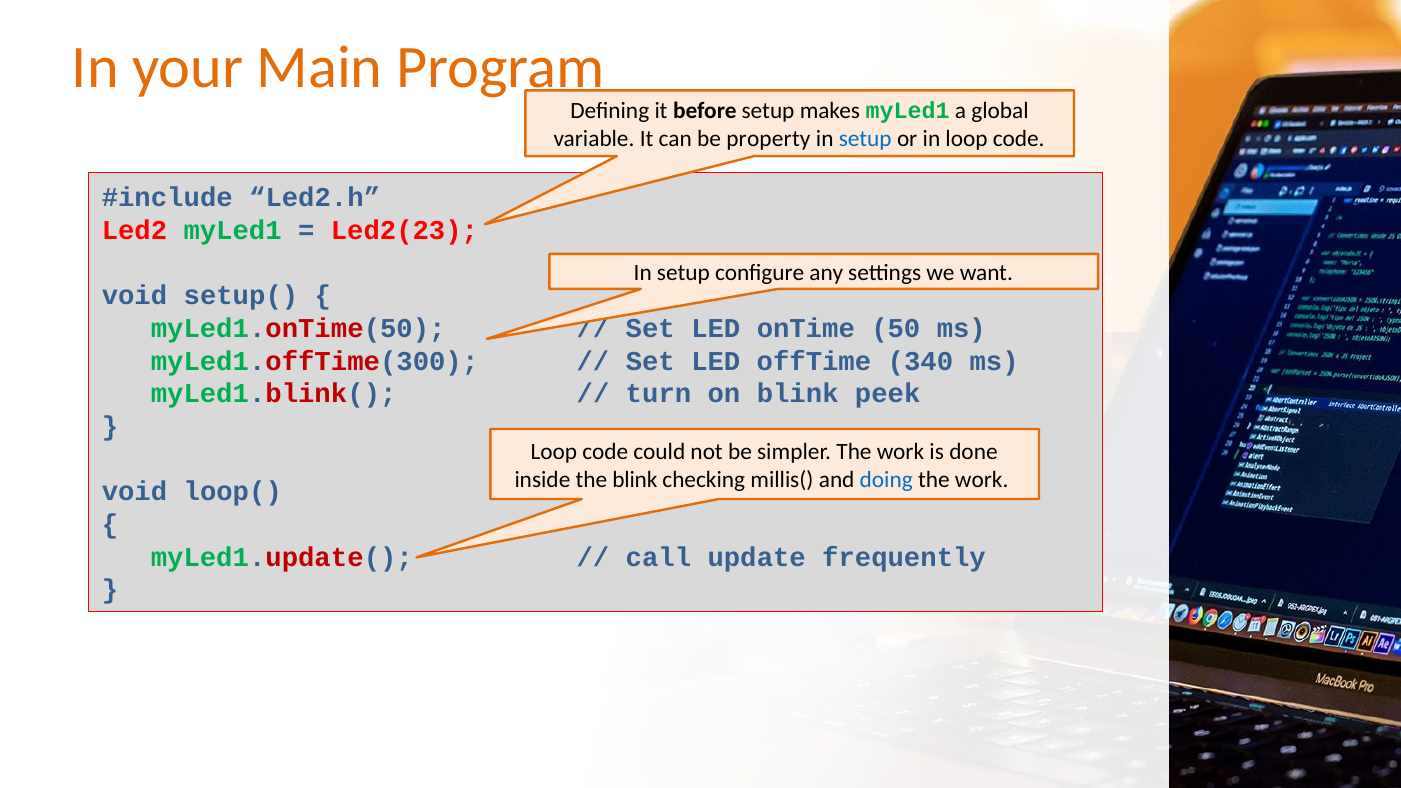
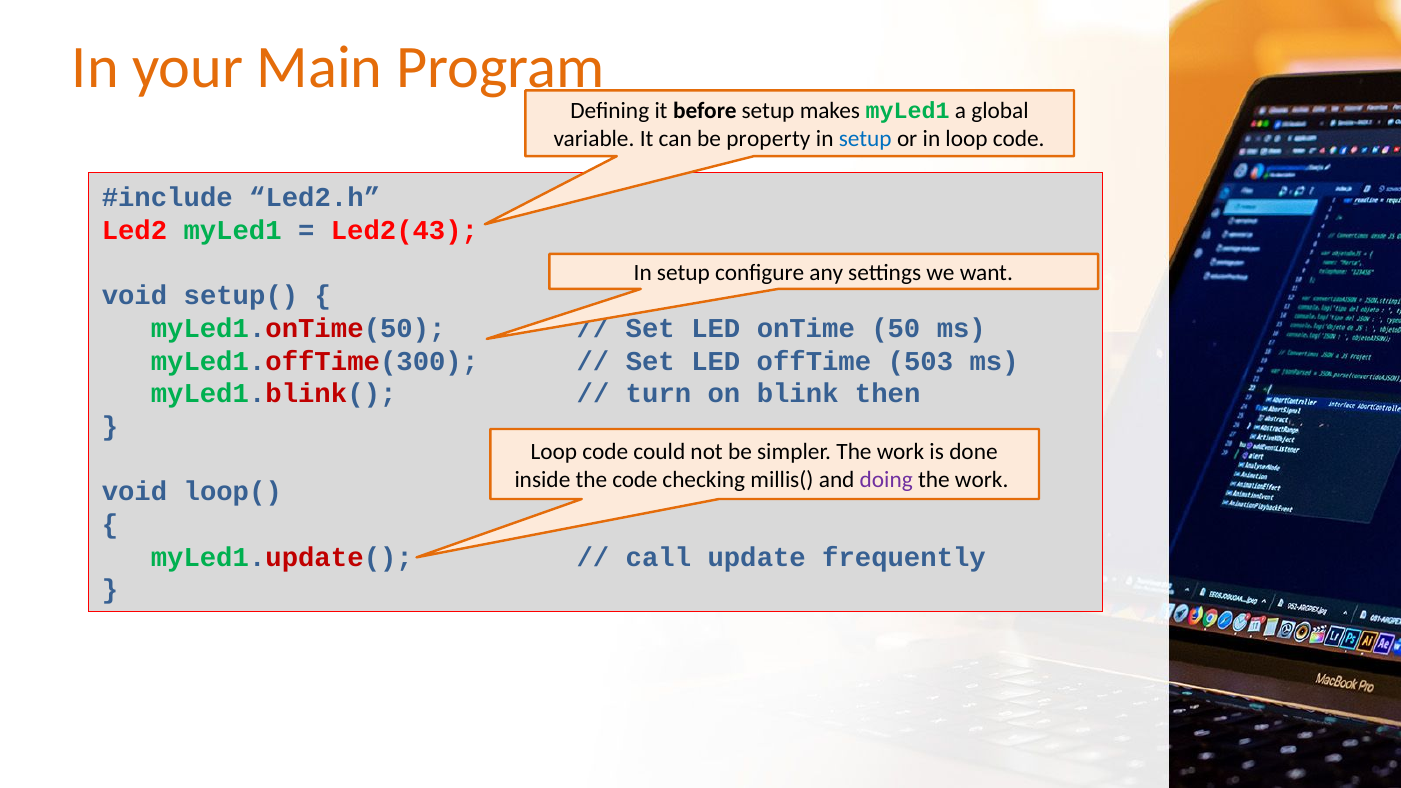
Led2(23: Led2(23 -> Led2(43
340: 340 -> 503
peek: peek -> then
the blink: blink -> code
doing colour: blue -> purple
